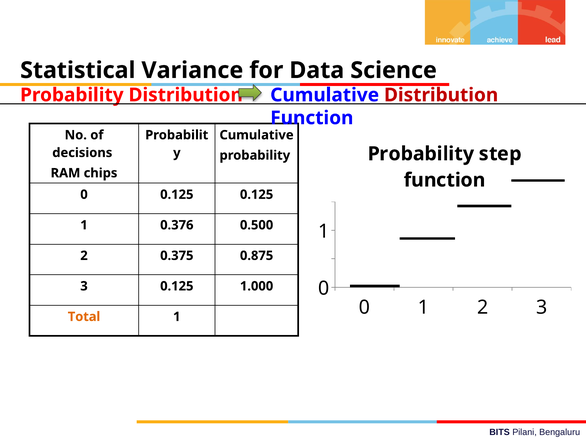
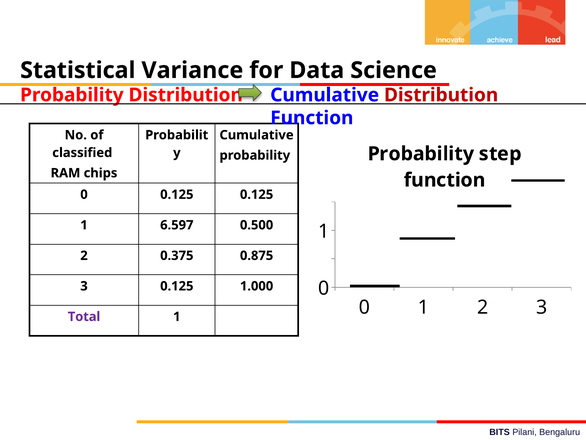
decisions: decisions -> classified
0.376: 0.376 -> 6.597
Total colour: orange -> purple
